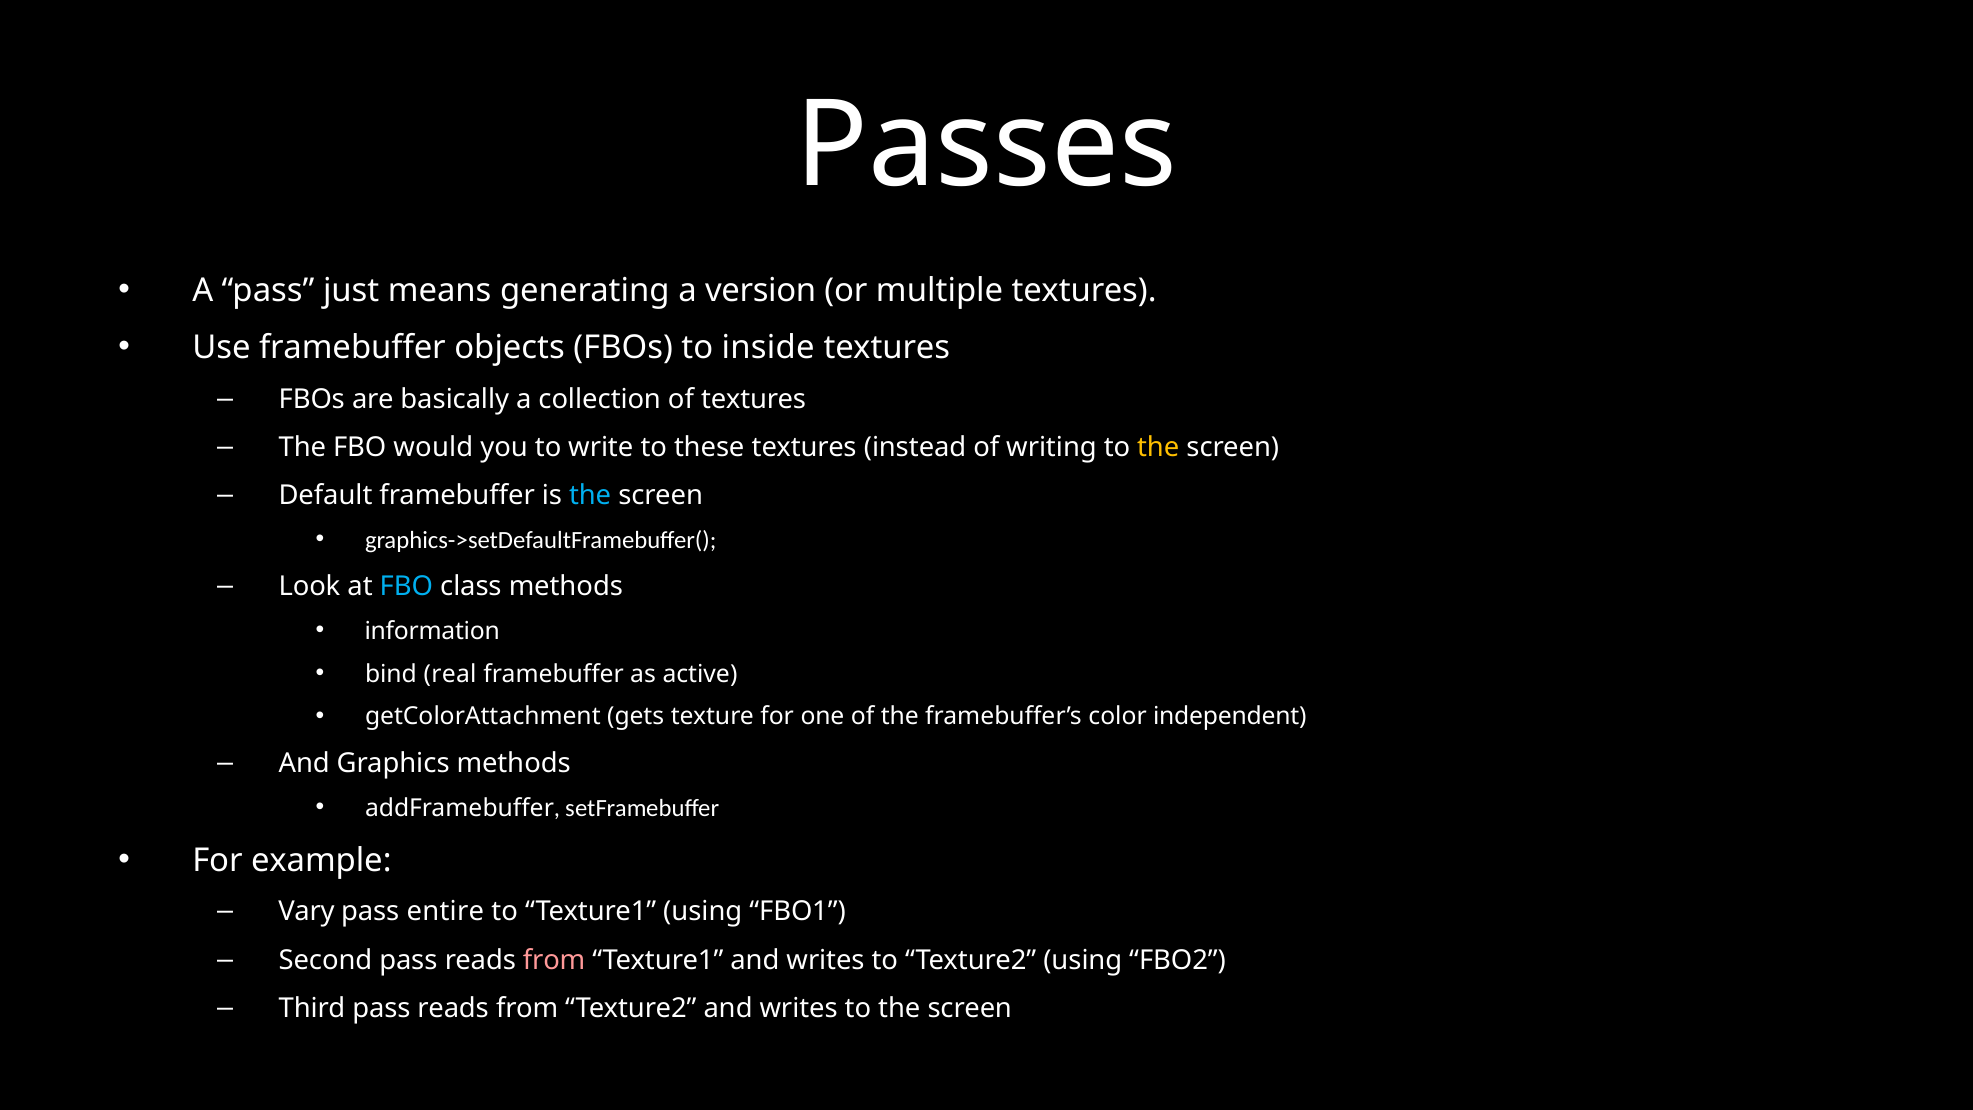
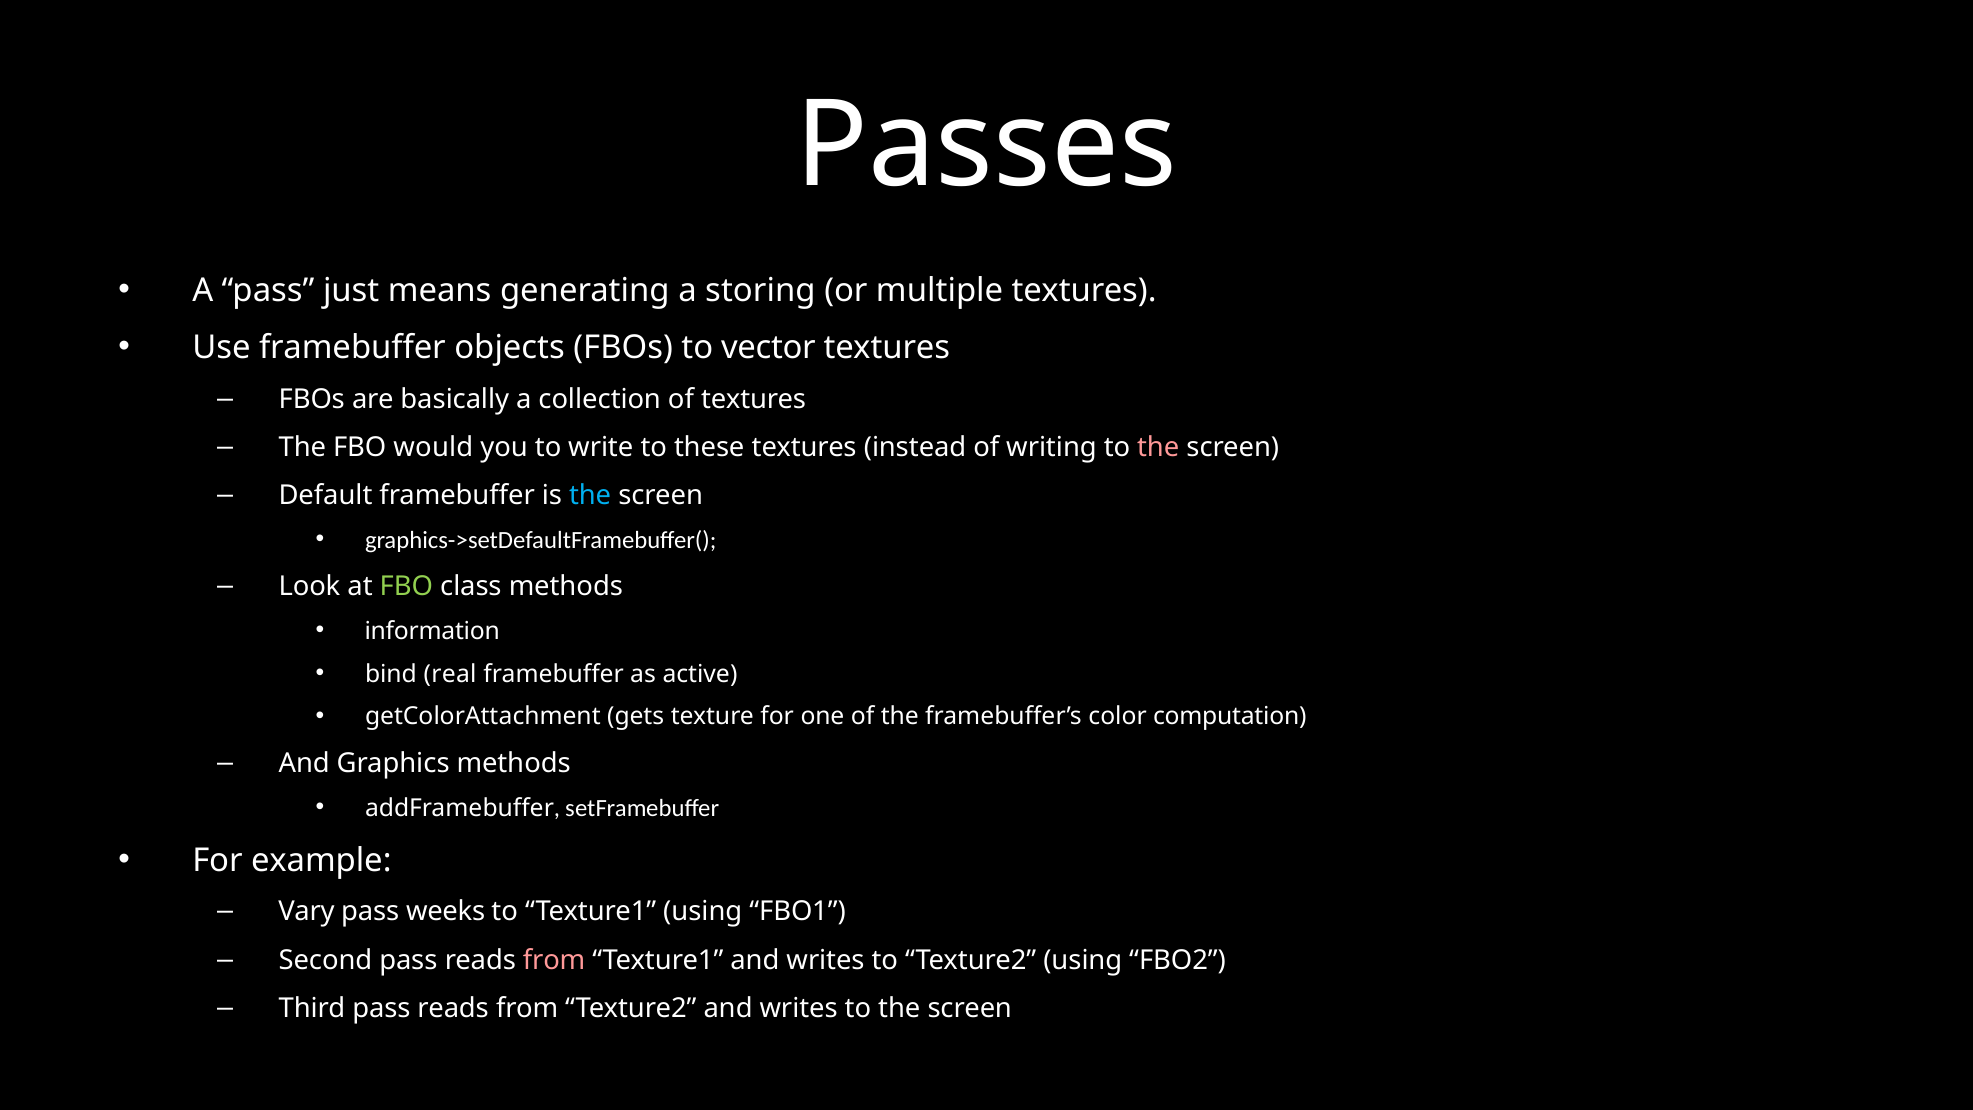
version: version -> storing
inside: inside -> vector
the at (1158, 447) colour: yellow -> pink
FBO at (406, 587) colour: light blue -> light green
independent: independent -> computation
entire: entire -> weeks
